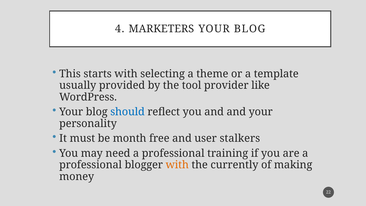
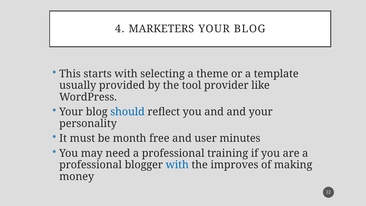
stalkers: stalkers -> minutes
with at (177, 165) colour: orange -> blue
currently: currently -> improves
